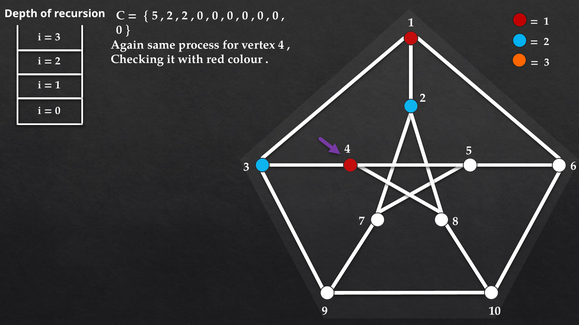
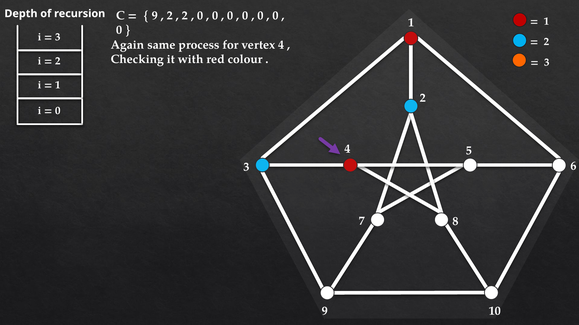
5 at (155, 16): 5 -> 9
